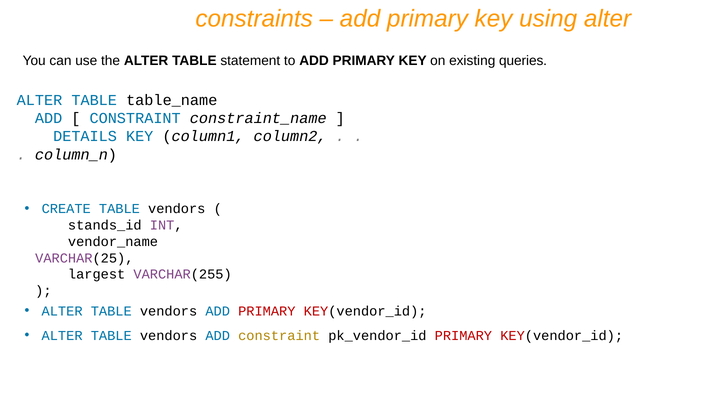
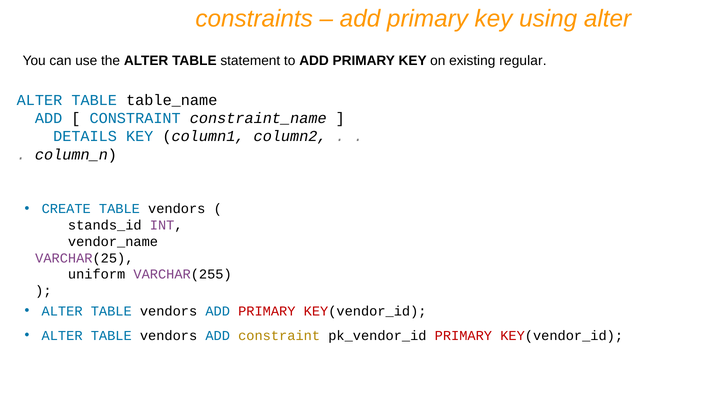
queries: queries -> regular
largest: largest -> uniform
